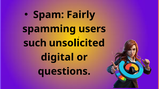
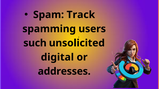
Fairly: Fairly -> Track
questions: questions -> addresses
